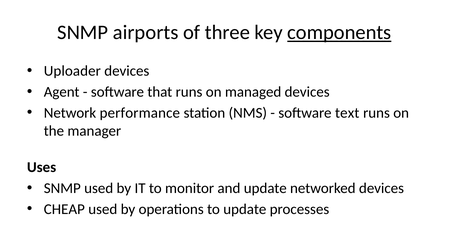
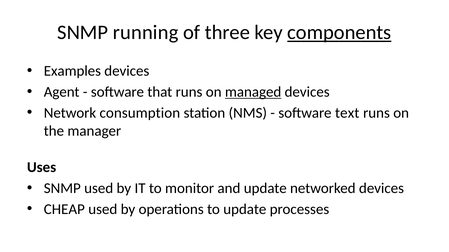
airports: airports -> running
Uploader: Uploader -> Examples
managed underline: none -> present
performance: performance -> consumption
